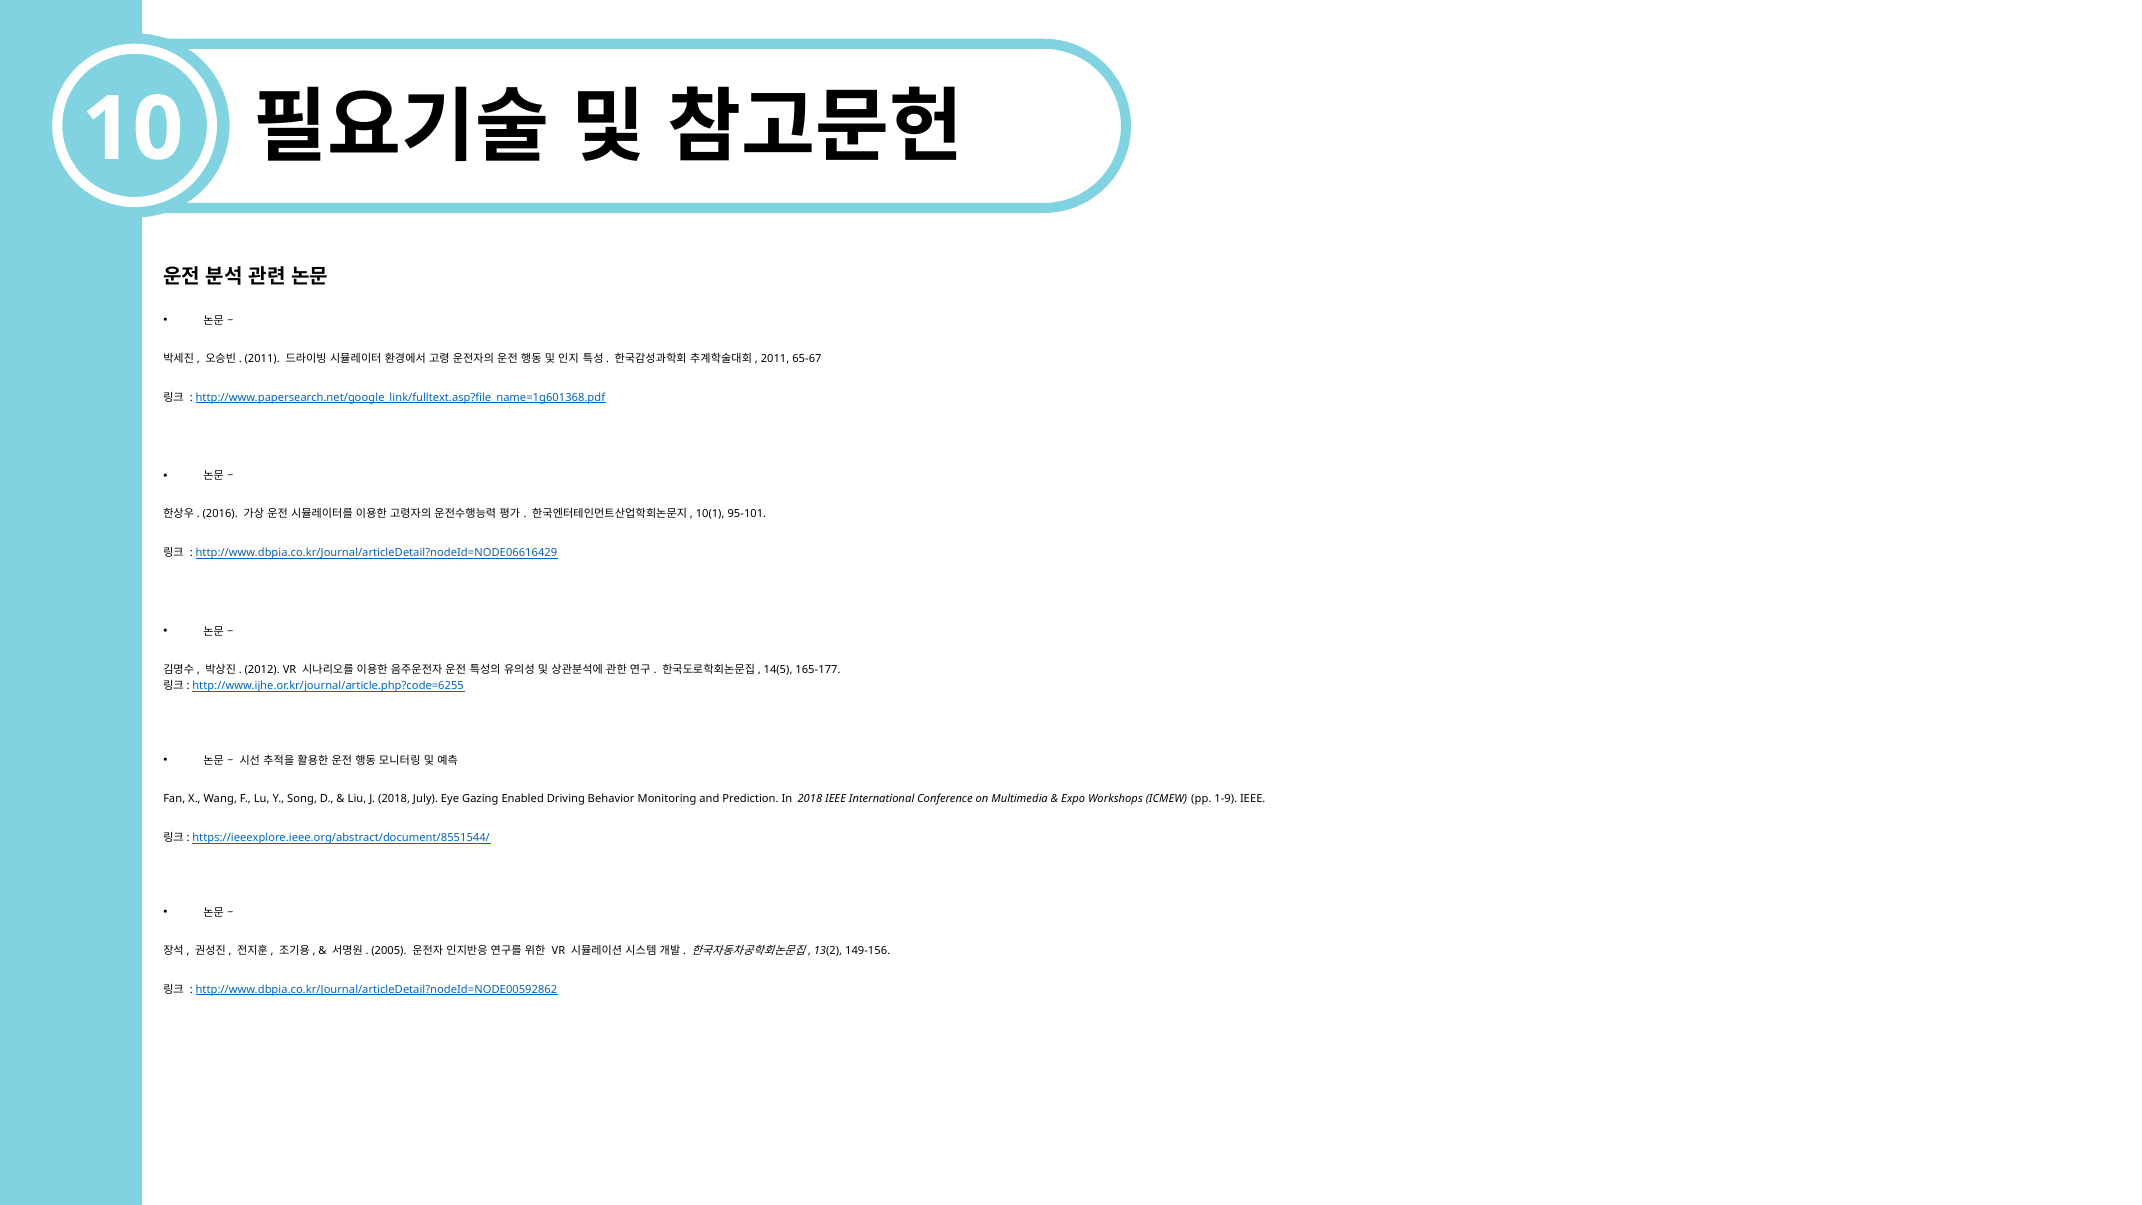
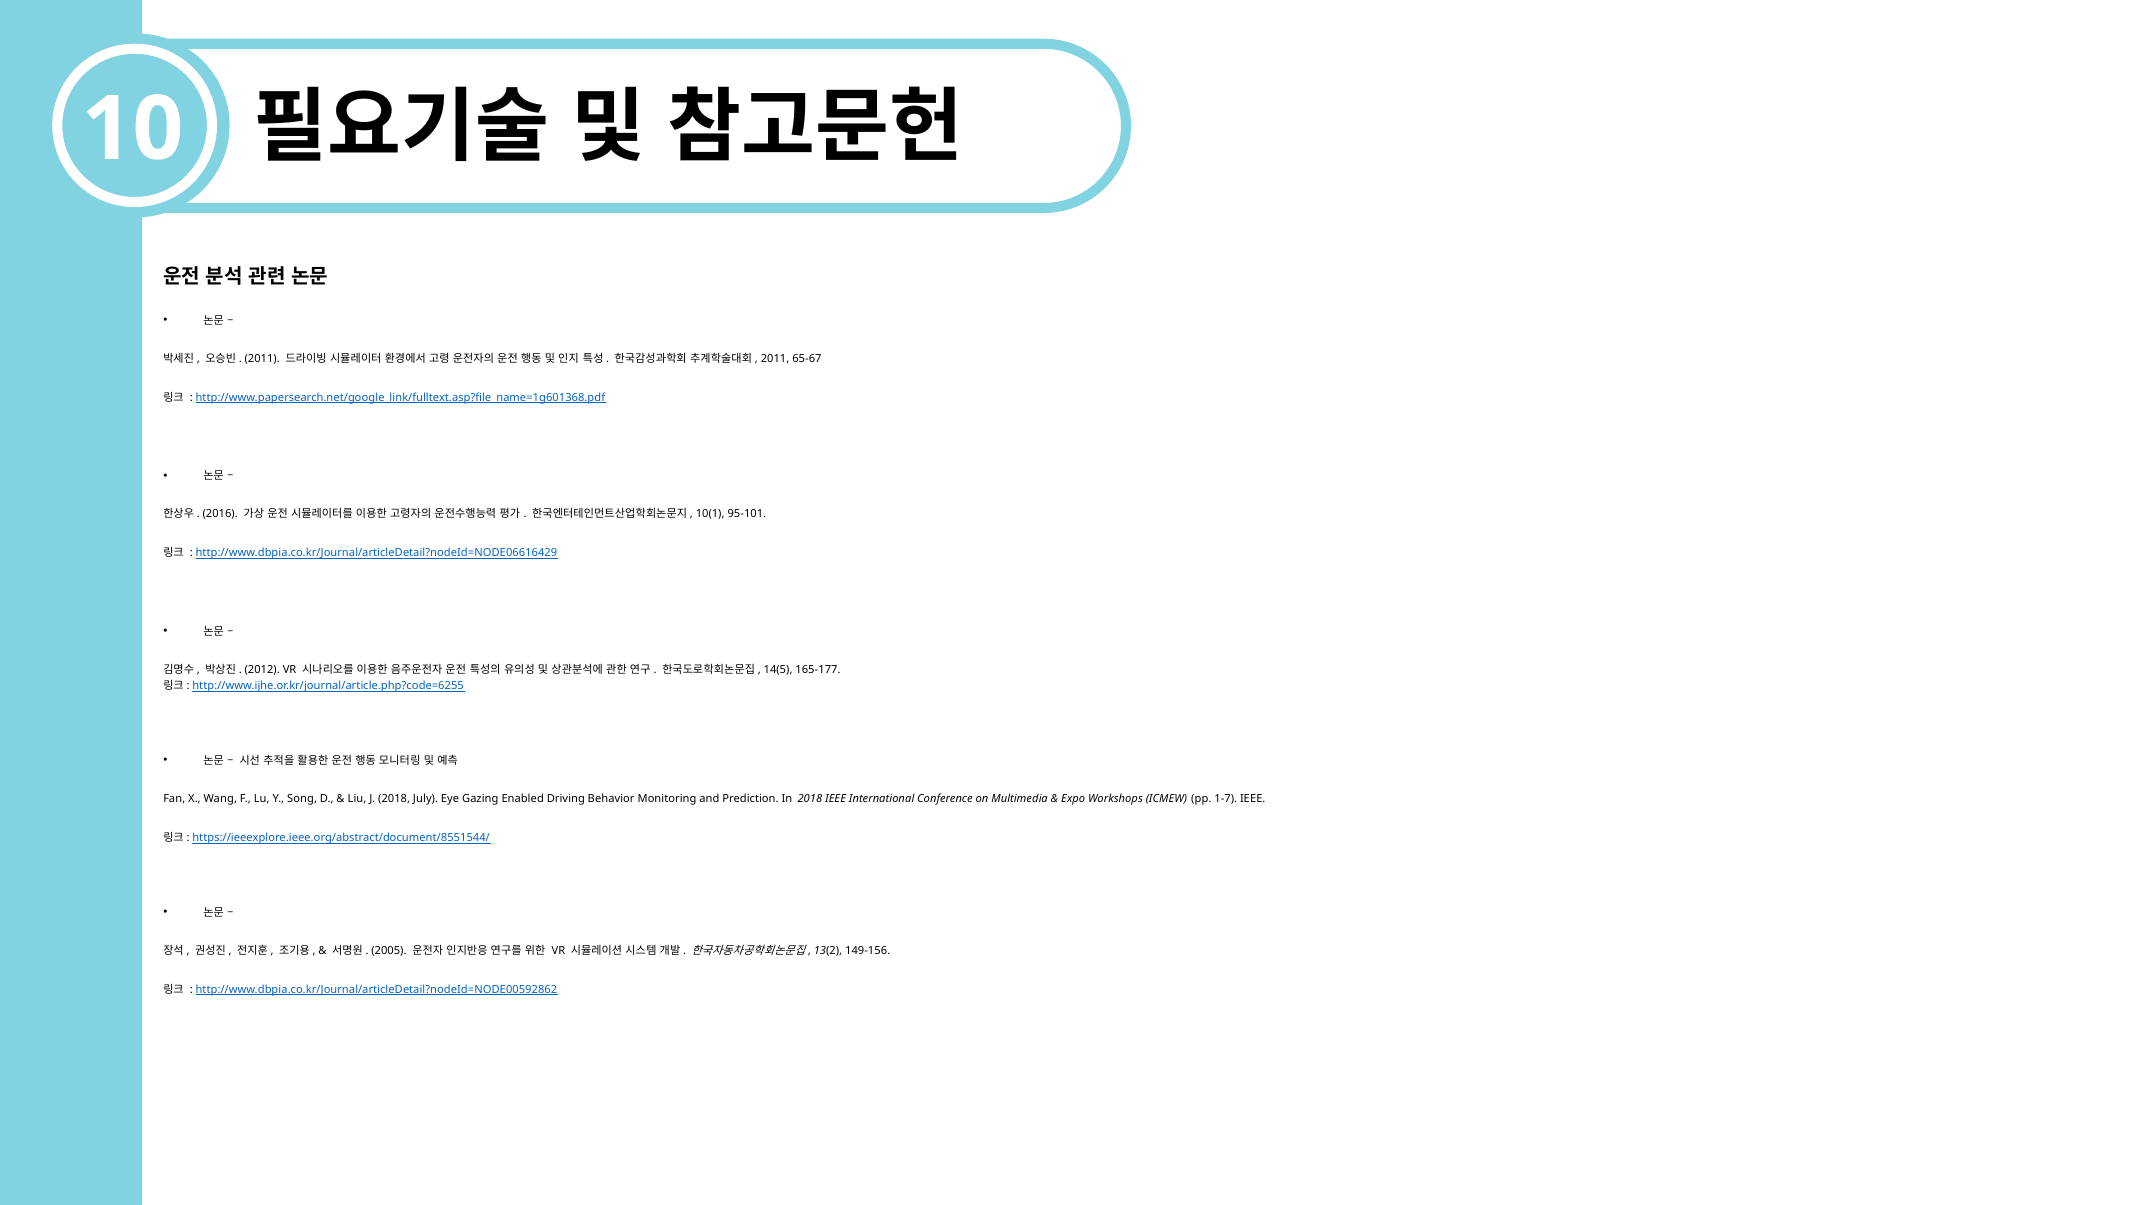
1-9: 1-9 -> 1-7
